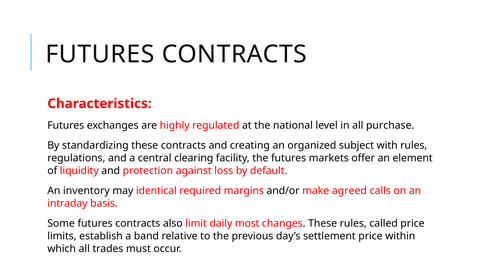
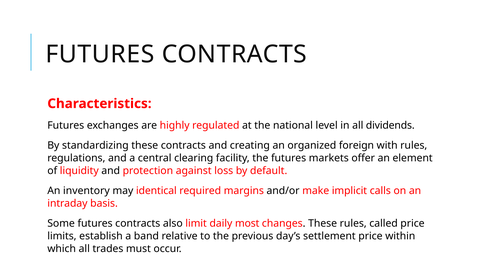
purchase: purchase -> dividends
subject: subject -> foreign
agreed: agreed -> implicit
